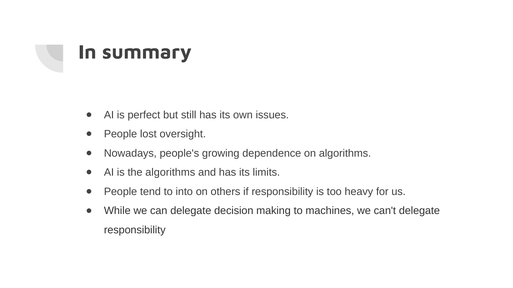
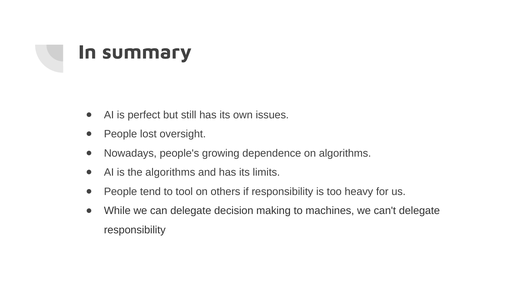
into: into -> tool
